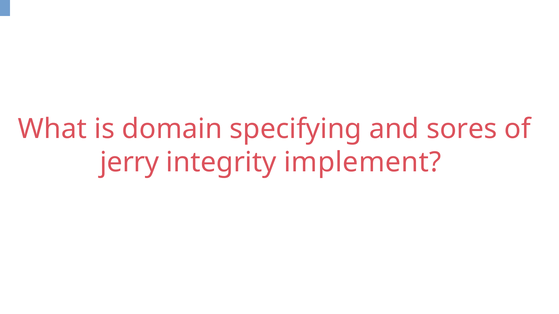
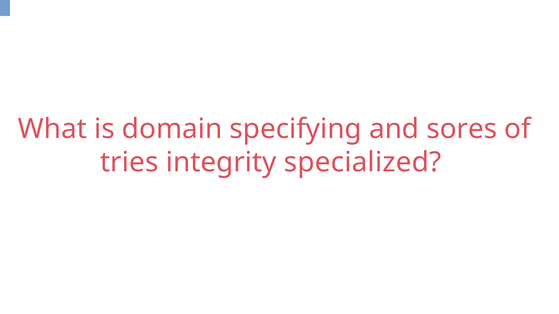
jerry: jerry -> tries
implement: implement -> specialized
